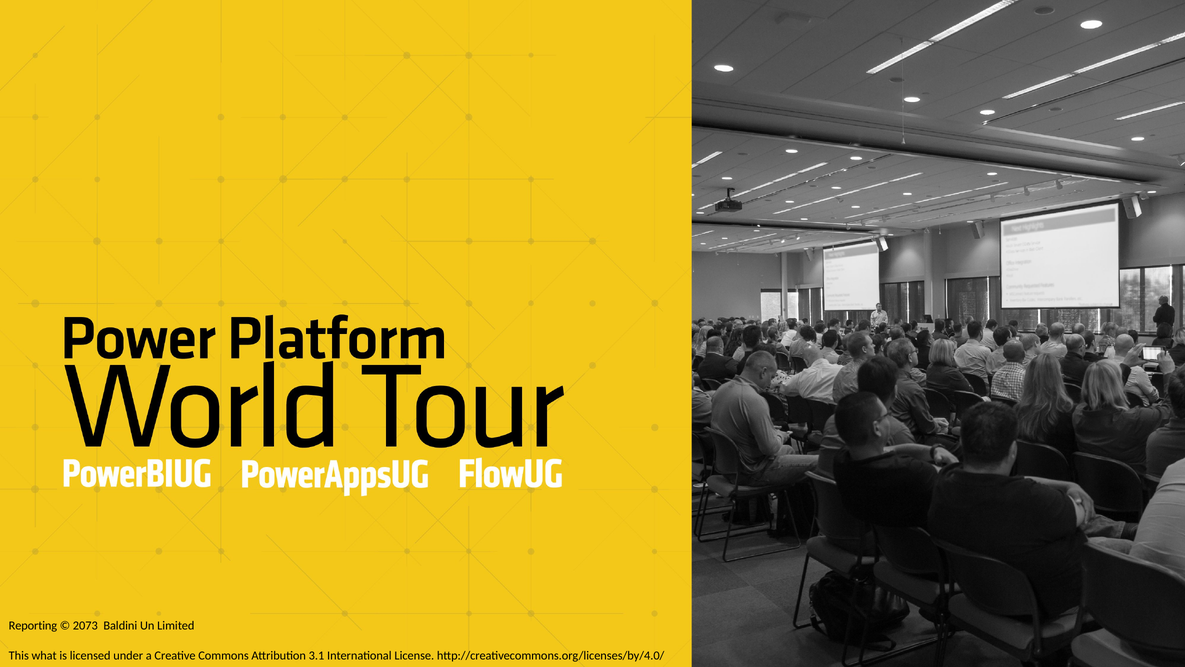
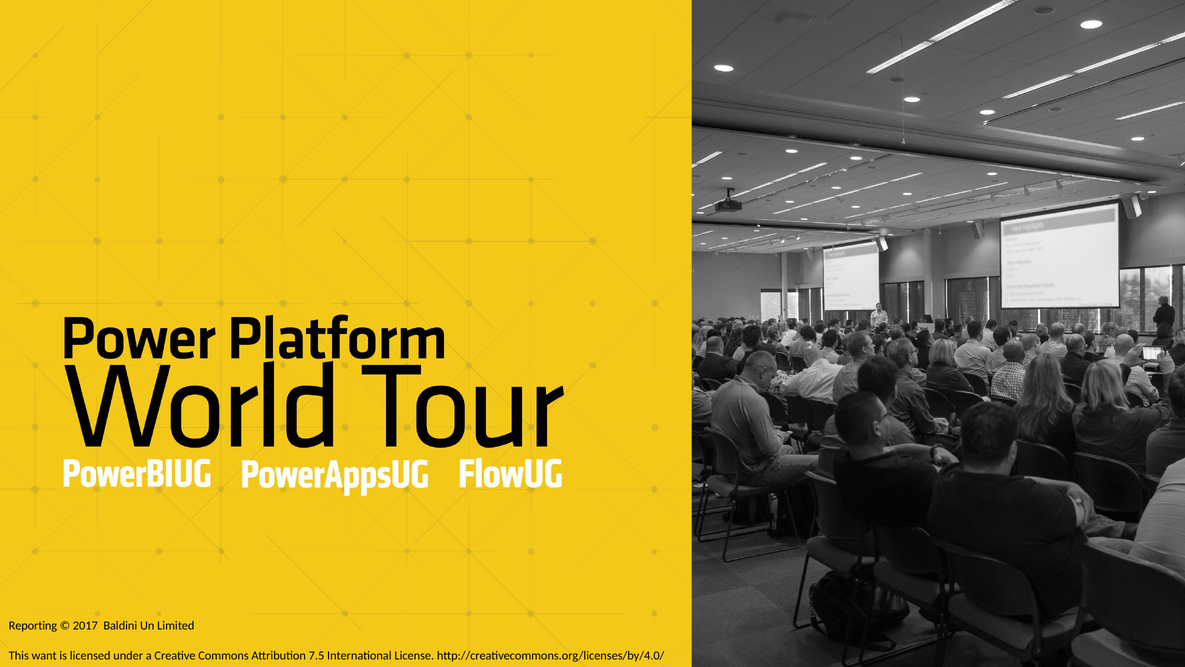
2073: 2073 -> 2017
what: what -> want
3.1: 3.1 -> 7.5
